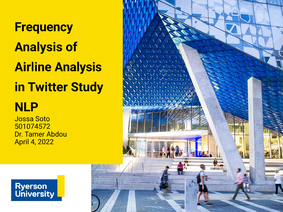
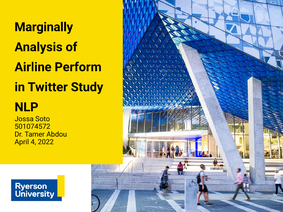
Frequency: Frequency -> Marginally
Airline Analysis: Analysis -> Perform
